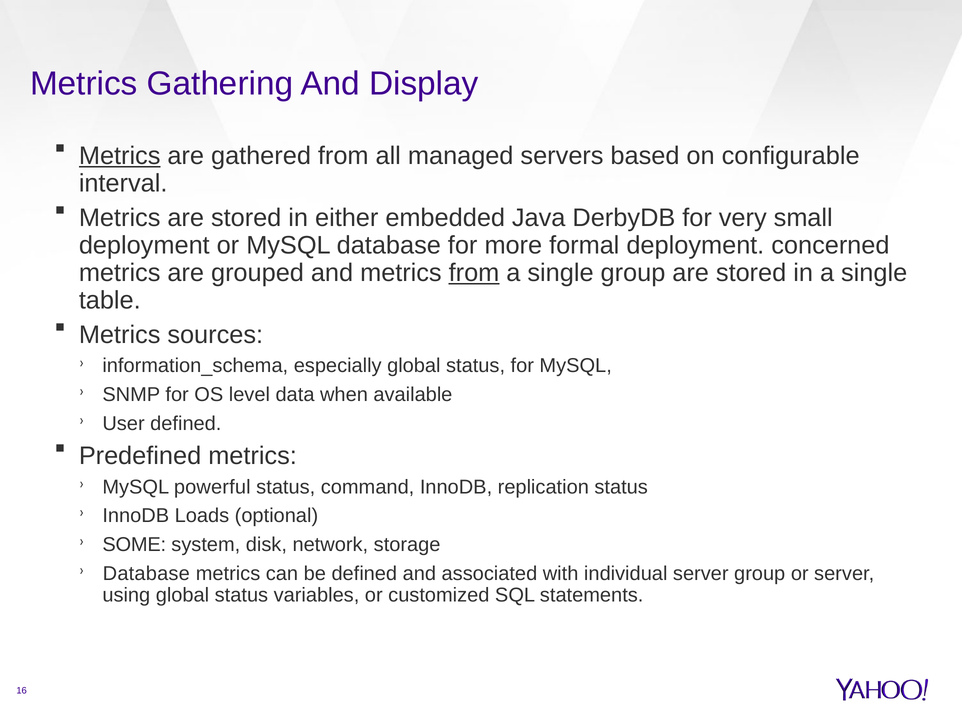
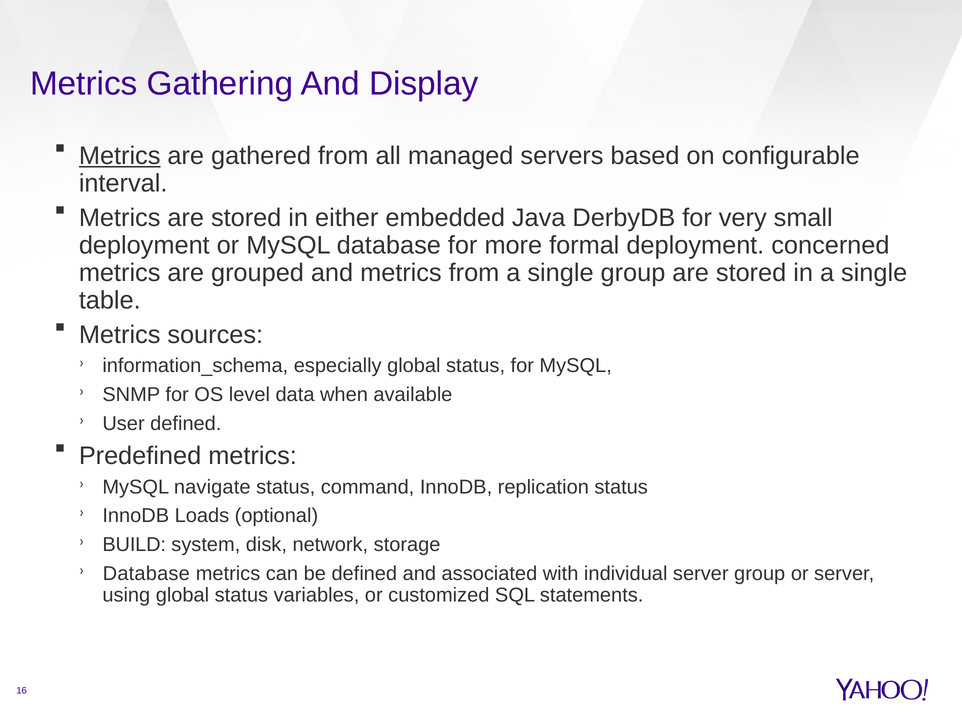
from at (474, 273) underline: present -> none
powerful: powerful -> navigate
SOME: SOME -> BUILD
